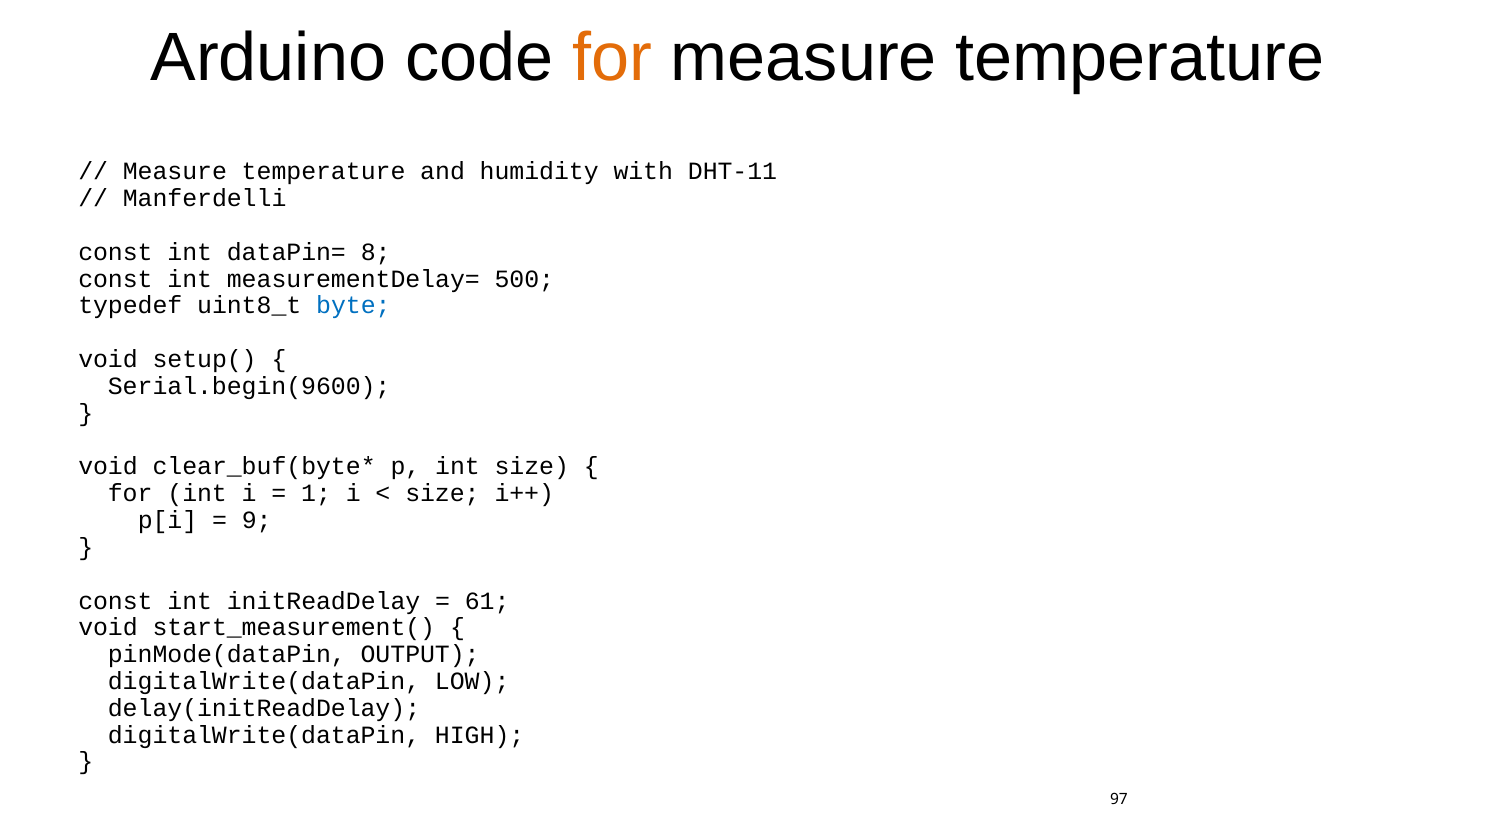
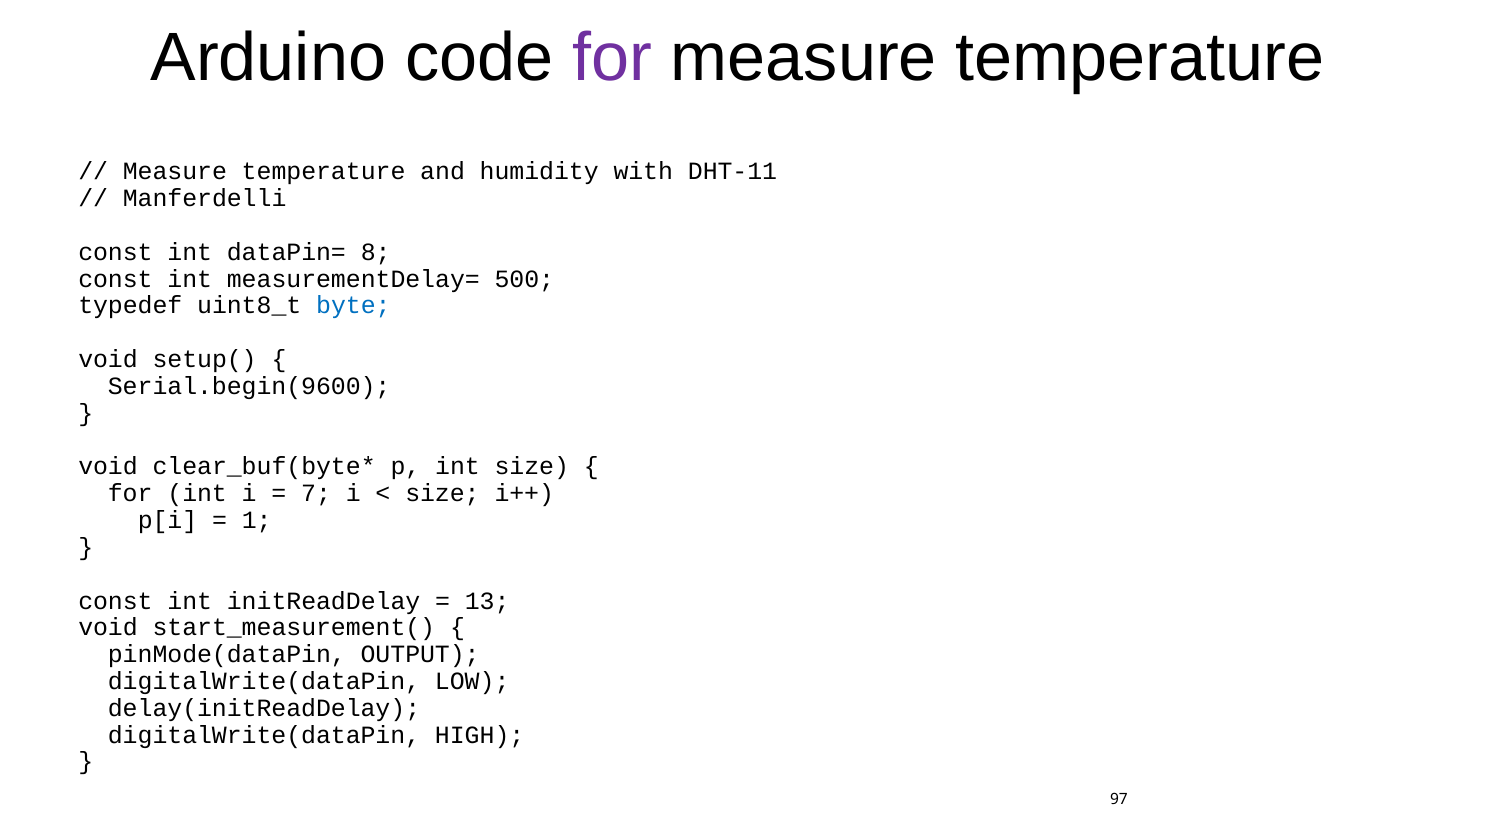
for at (612, 58) colour: orange -> purple
1: 1 -> 7
9: 9 -> 1
61: 61 -> 13
